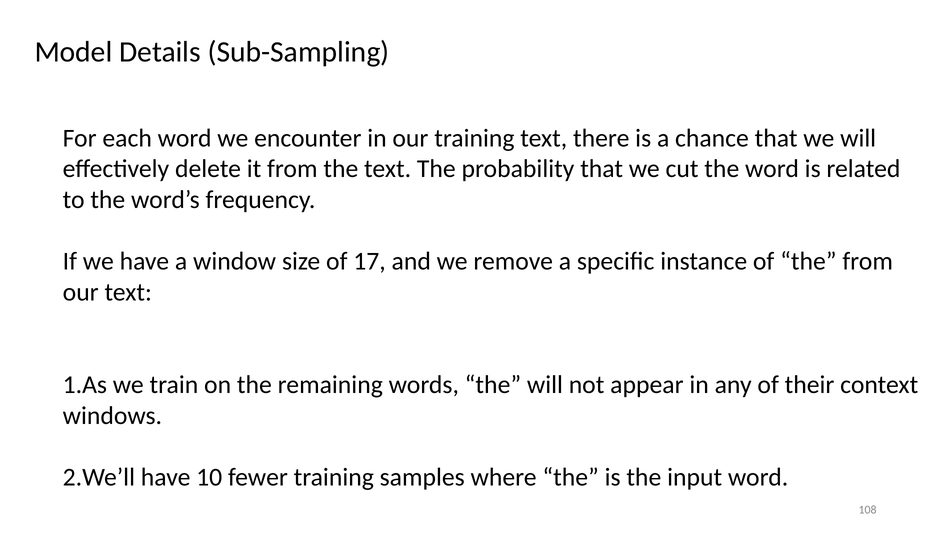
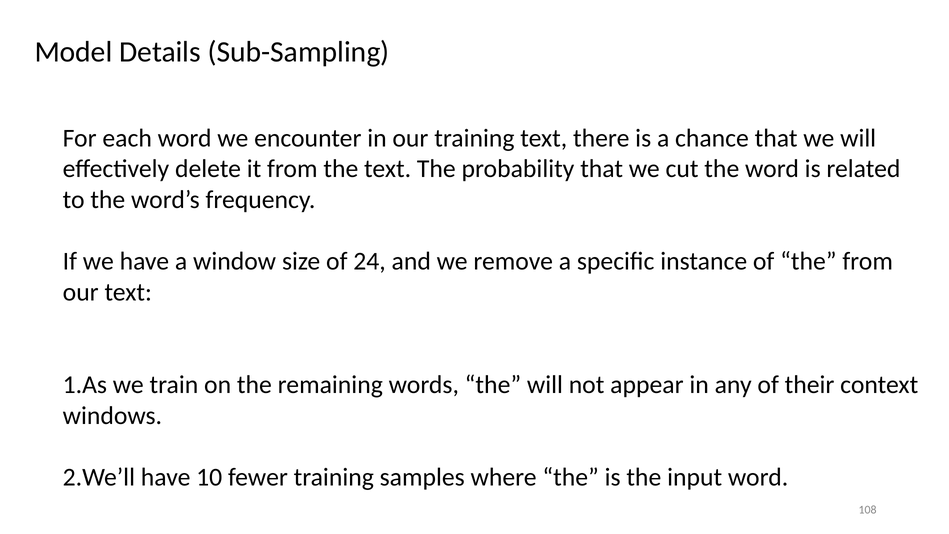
17: 17 -> 24
